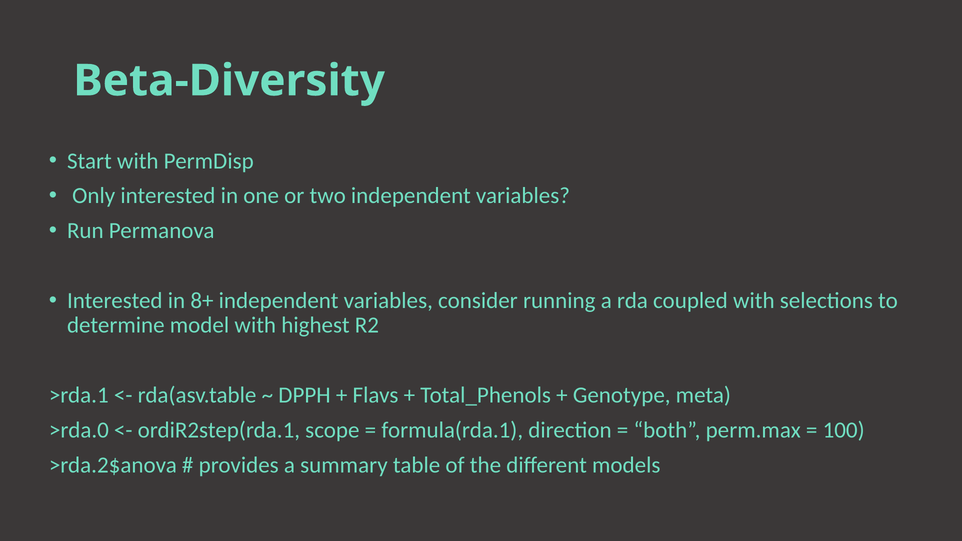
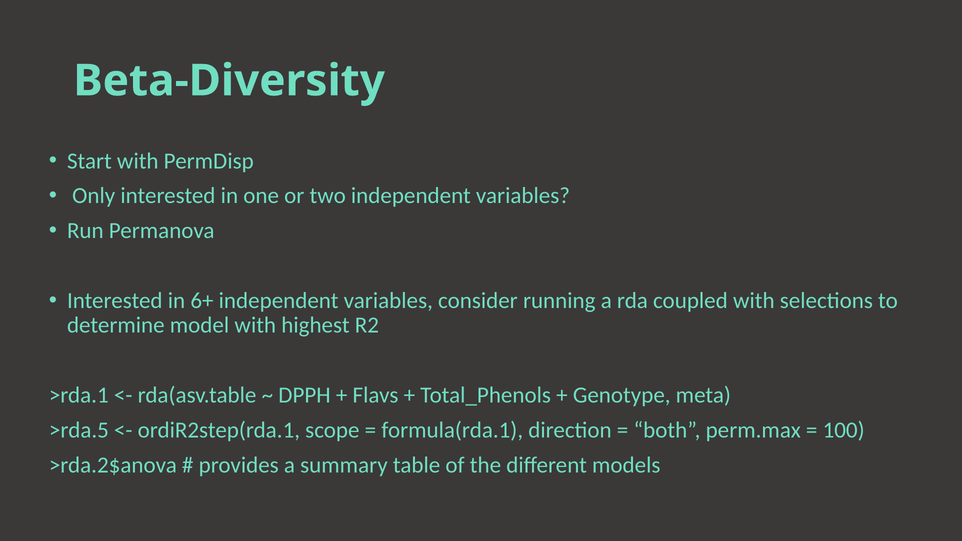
8+: 8+ -> 6+
>rda.0: >rda.0 -> >rda.5
